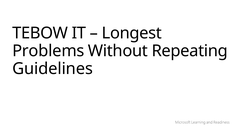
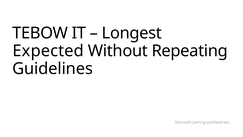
Problems: Problems -> Expected
